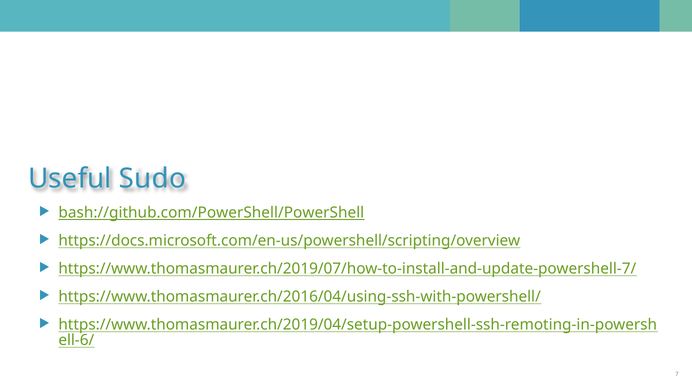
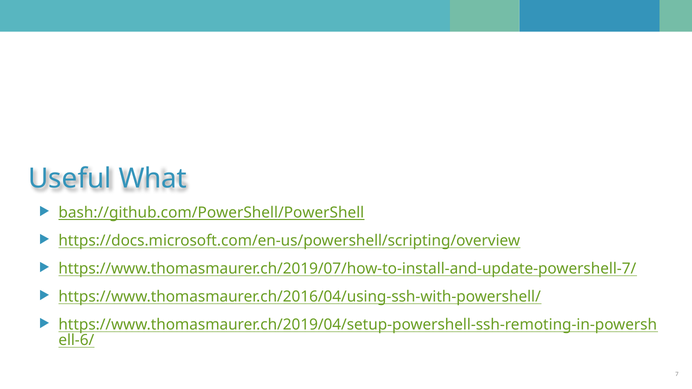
Sudo: Sudo -> What
